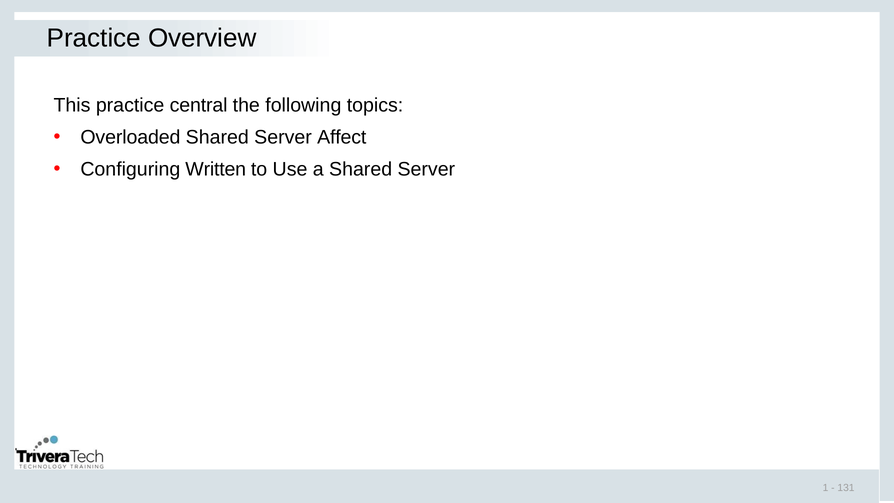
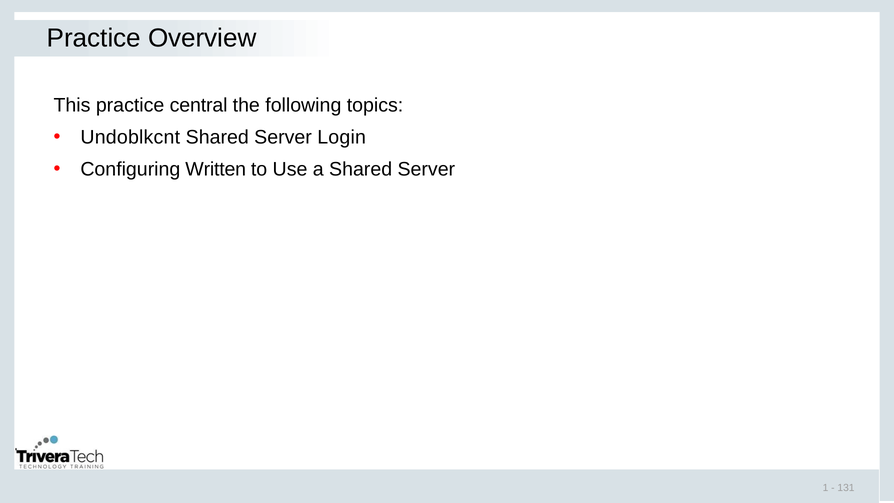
Overloaded: Overloaded -> Undoblkcnt
Affect: Affect -> Login
